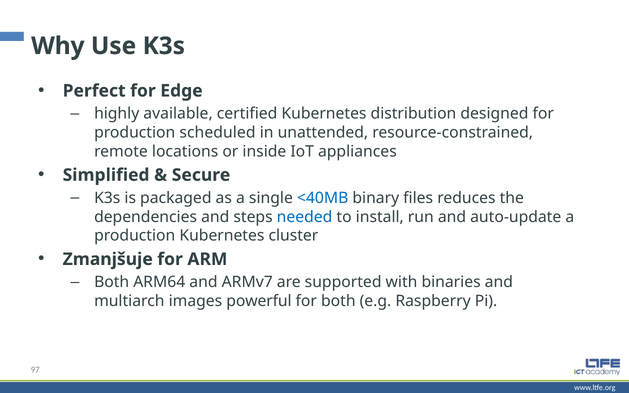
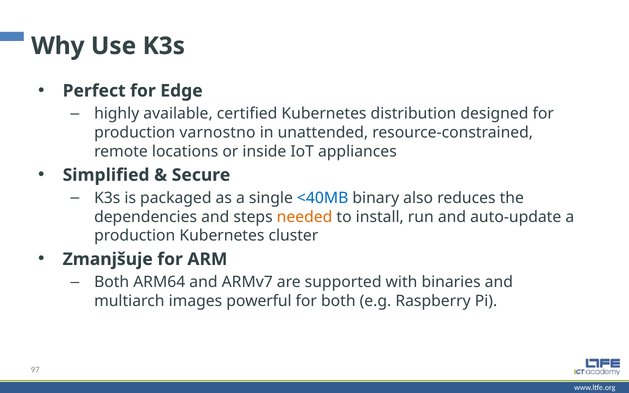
scheduled: scheduled -> varnostno
files: files -> also
needed colour: blue -> orange
